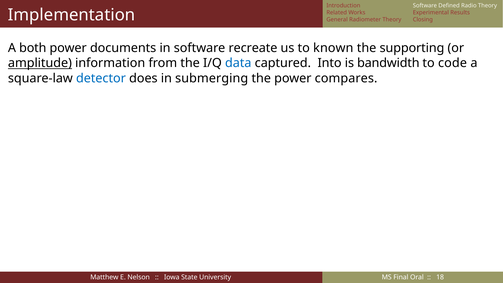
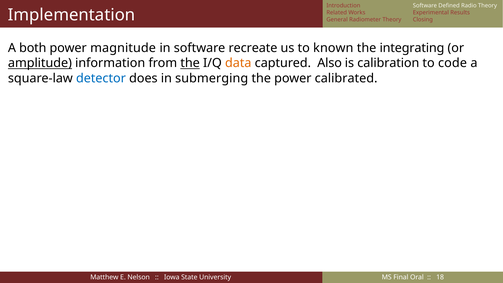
documents: documents -> magnitude
supporting: supporting -> integrating
the at (190, 63) underline: none -> present
data colour: blue -> orange
Into: Into -> Also
bandwidth: bandwidth -> calibration
compares: compares -> calibrated
